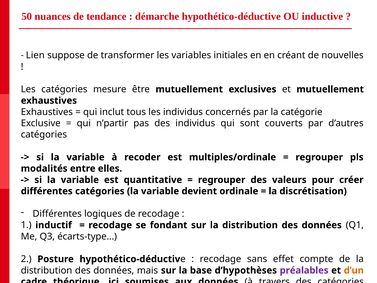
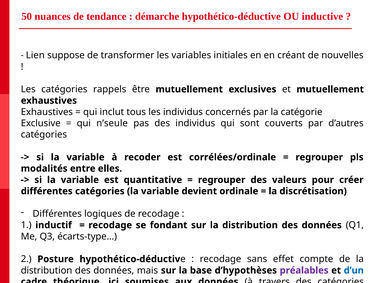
mesure: mesure -> rappels
n’partir: n’partir -> n’seule
multiples/ordinale: multiples/ordinale -> corrélées/ordinale
d’un colour: orange -> blue
